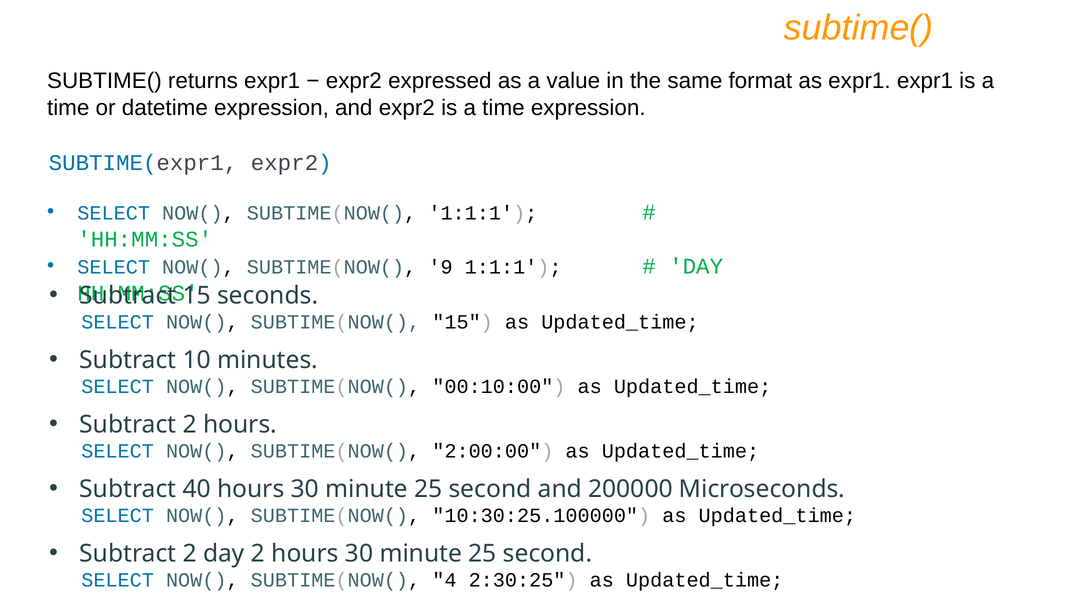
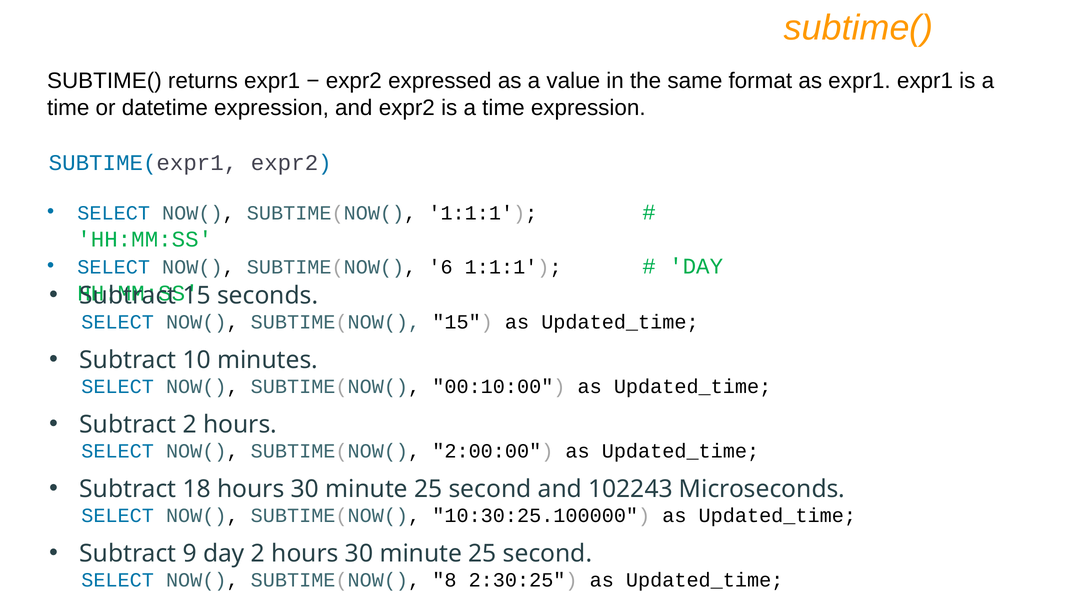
9: 9 -> 6
40: 40 -> 18
200000: 200000 -> 102243
2 at (190, 554): 2 -> 9
4: 4 -> 8
